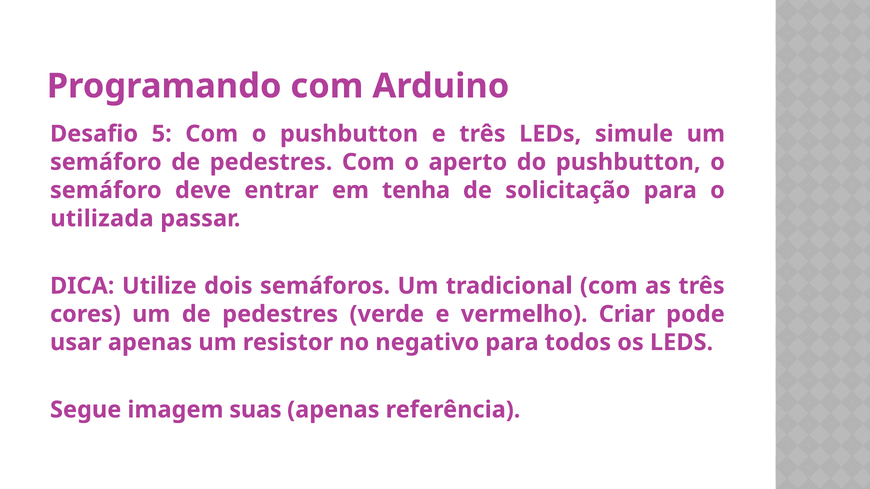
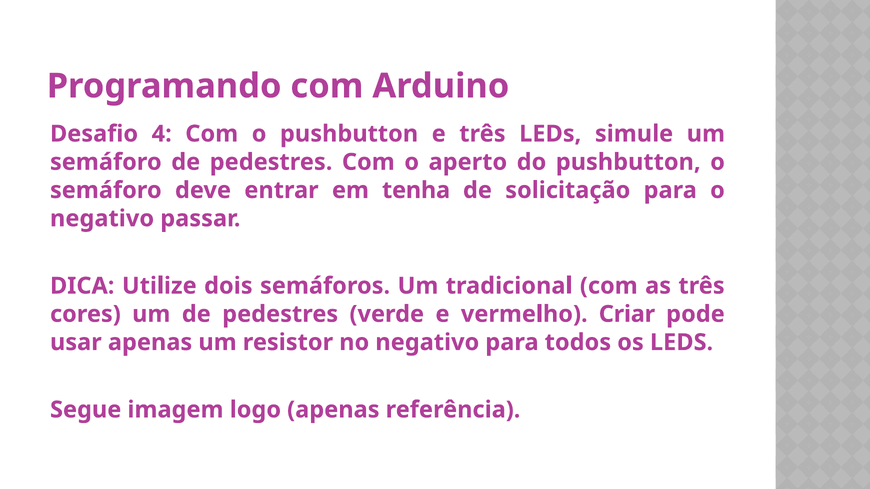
5: 5 -> 4
utilizada at (102, 219): utilizada -> negativo
suas: suas -> logo
